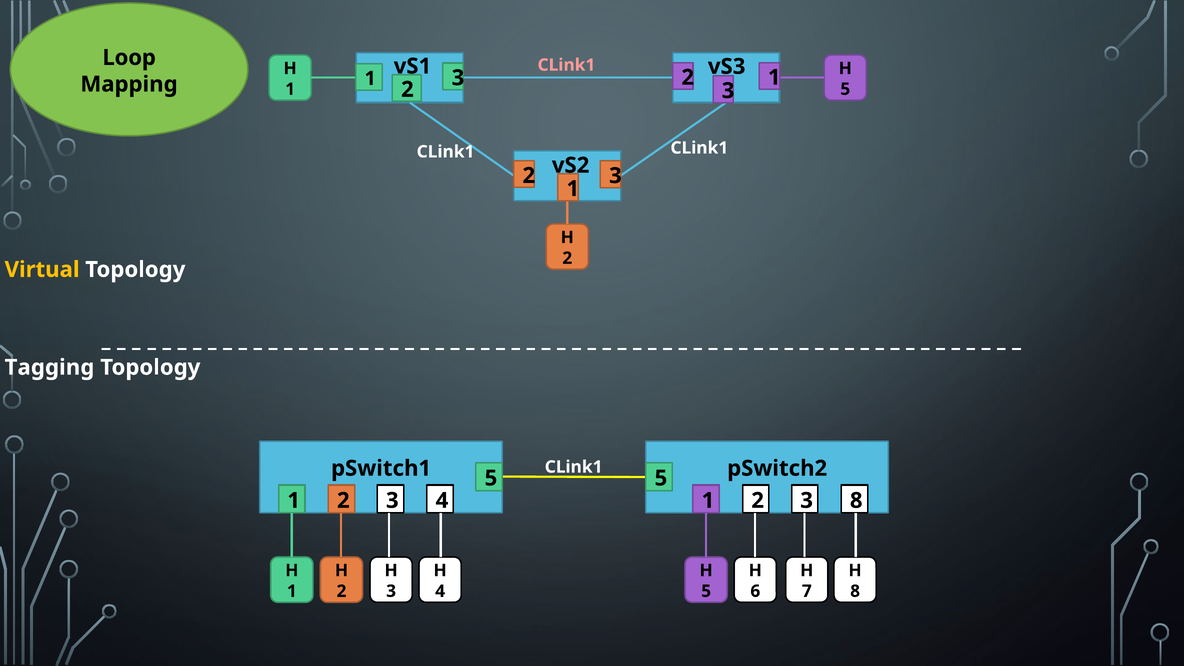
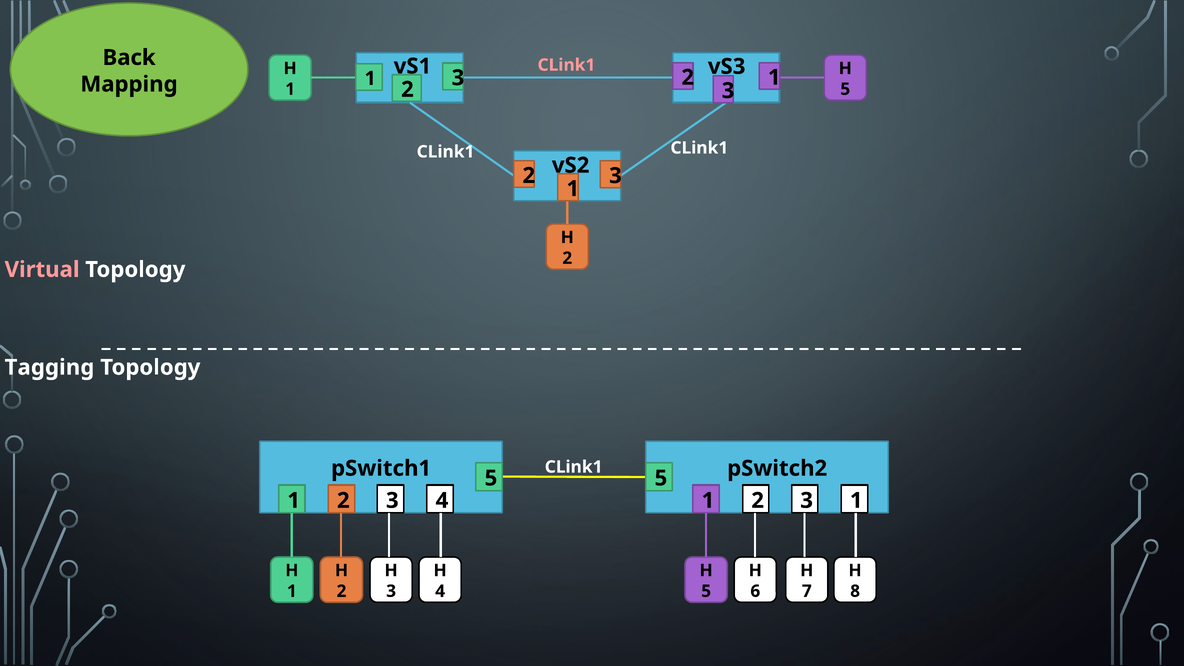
Loop: Loop -> Back
Virtual colour: yellow -> pink
1 2 3 8: 8 -> 1
